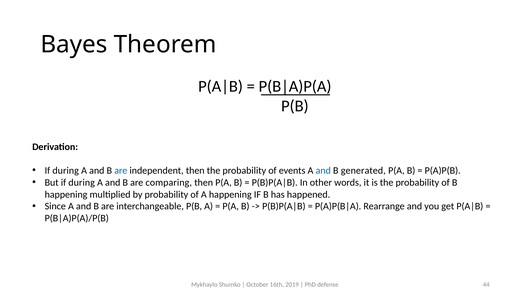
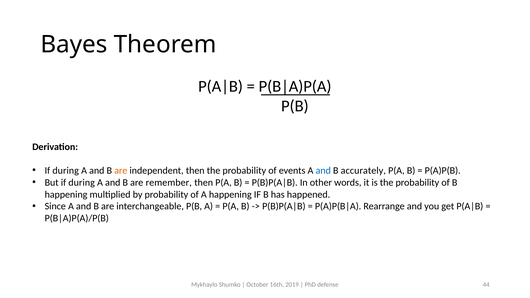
are at (121, 171) colour: blue -> orange
generated: generated -> accurately
comparing: comparing -> remember
